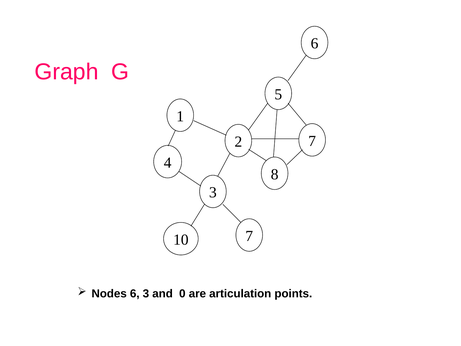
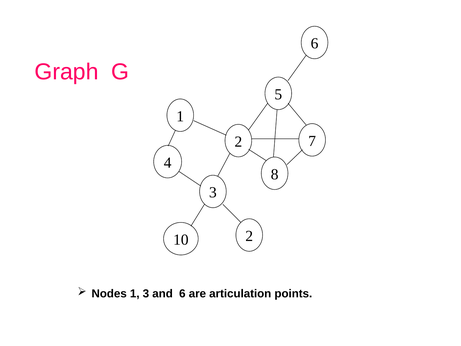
10 7: 7 -> 2
Nodes 6: 6 -> 1
and 0: 0 -> 6
